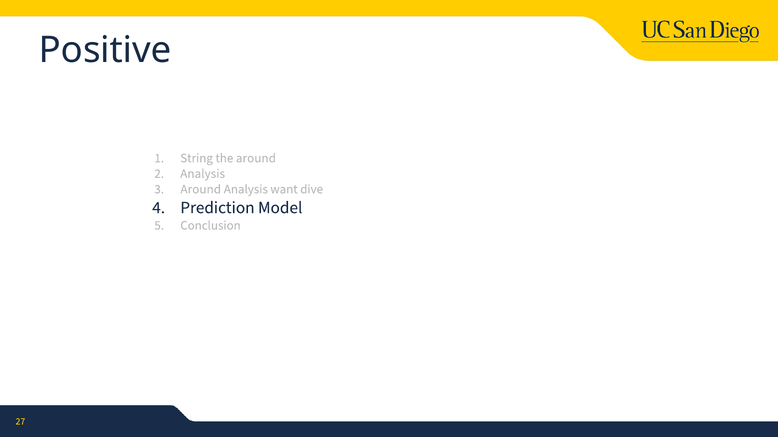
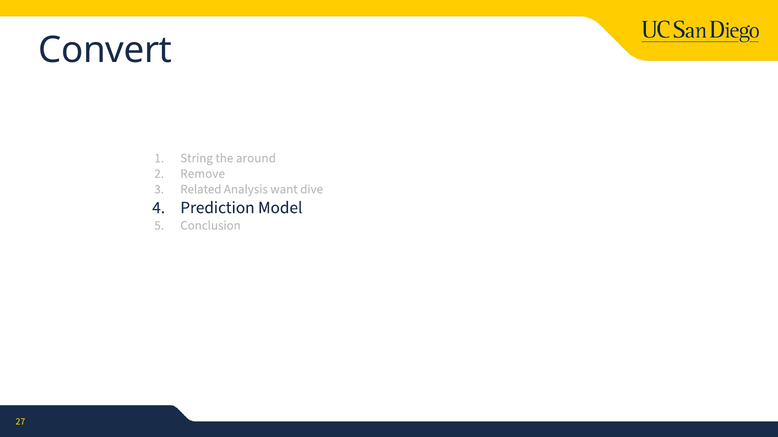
Positive: Positive -> Convert
Analysis at (203, 174): Analysis -> Remove
Around at (201, 189): Around -> Related
